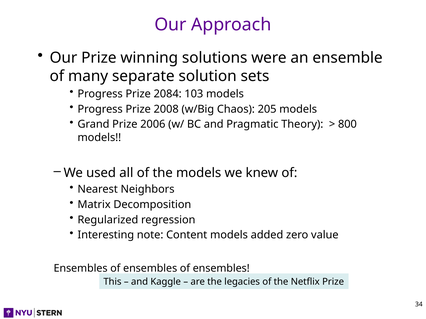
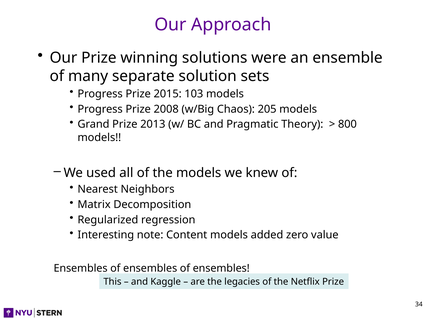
2084: 2084 -> 2015
2006: 2006 -> 2013
